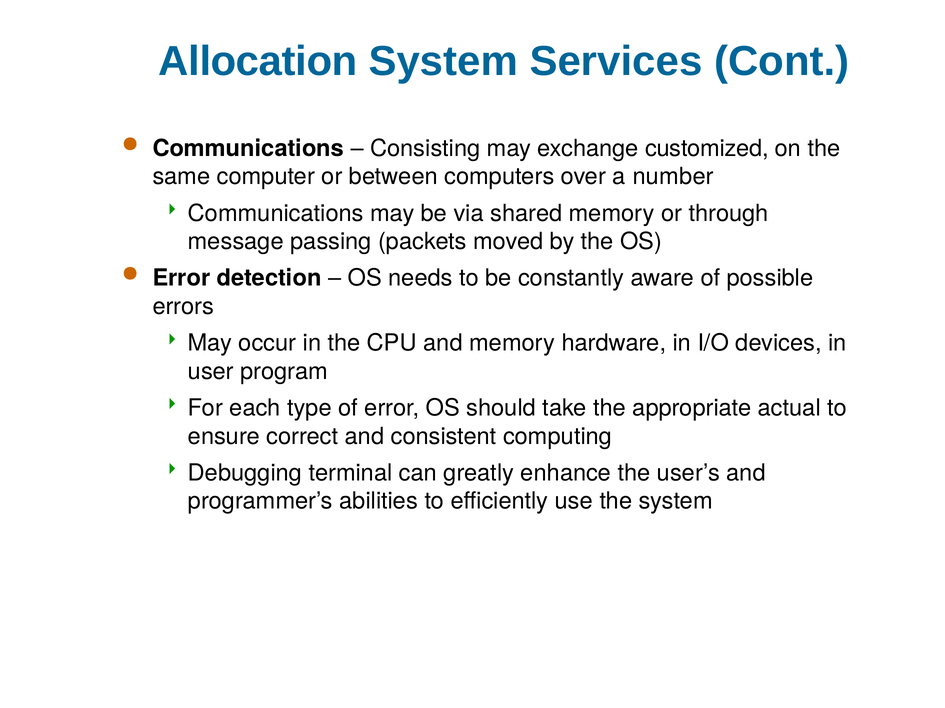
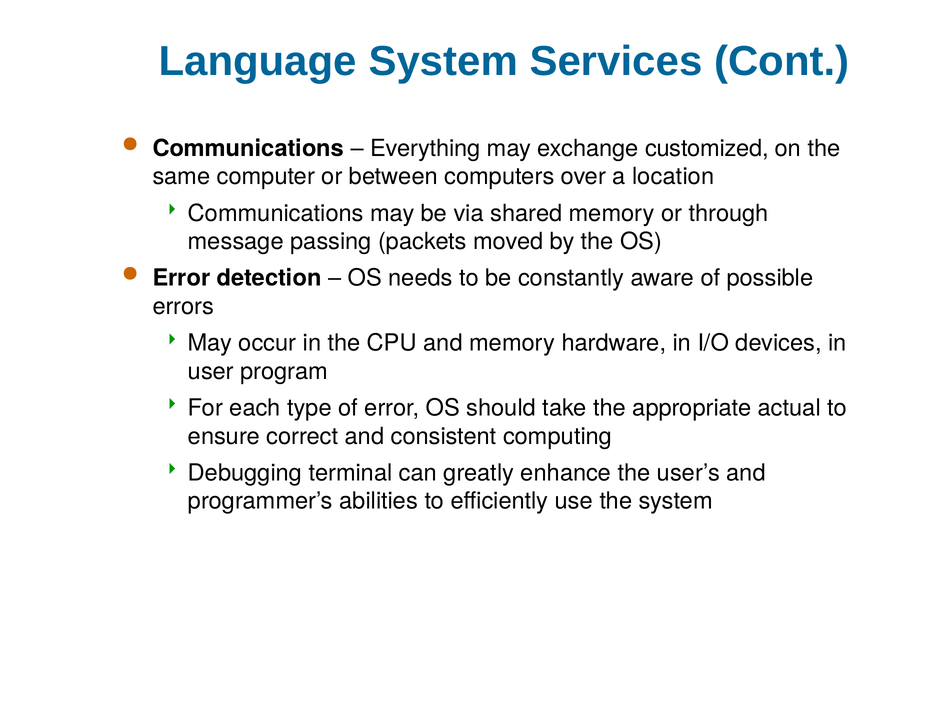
Allocation: Allocation -> Language
Consisting: Consisting -> Everything
number: number -> location
